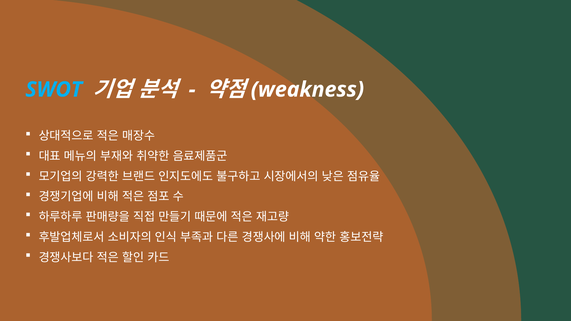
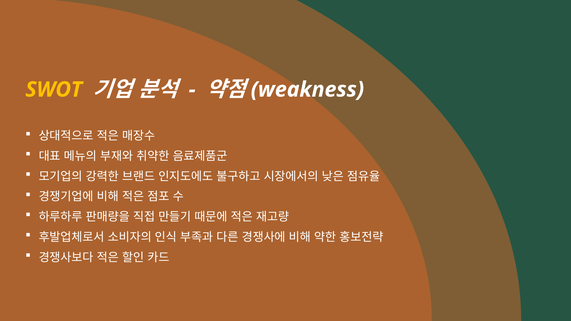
SWOT colour: light blue -> yellow
